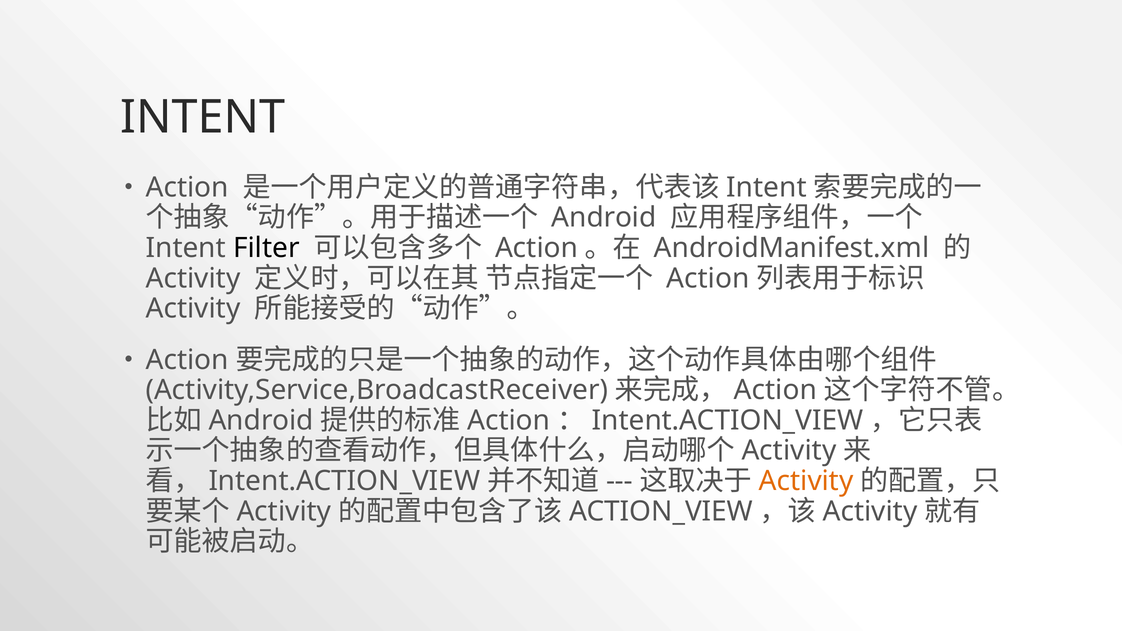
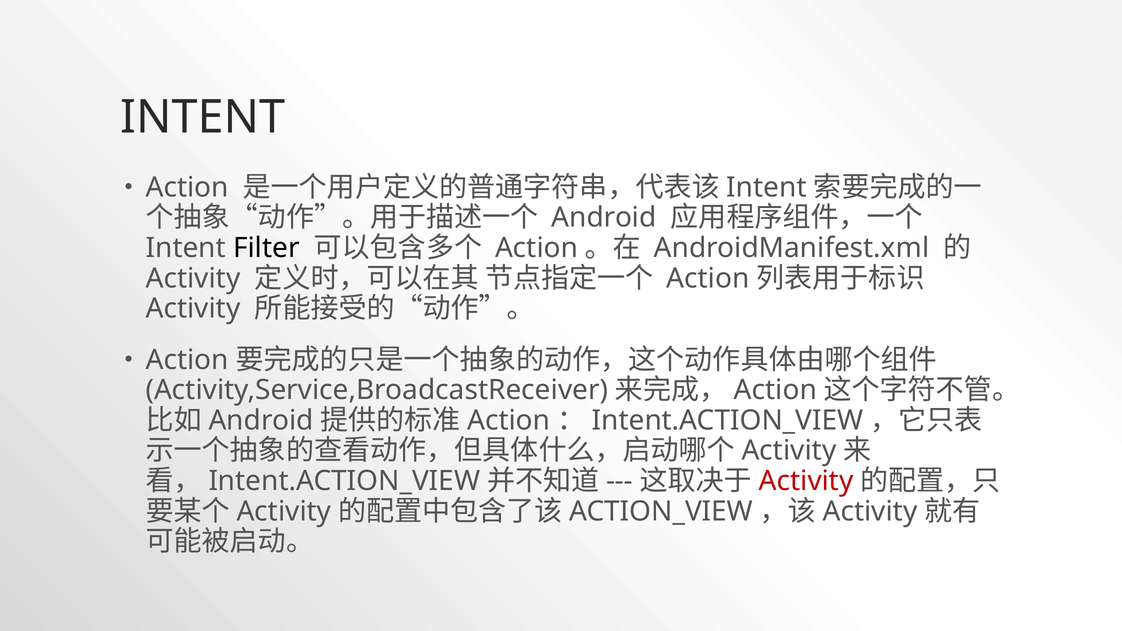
Activity at (806, 481) colour: orange -> red
